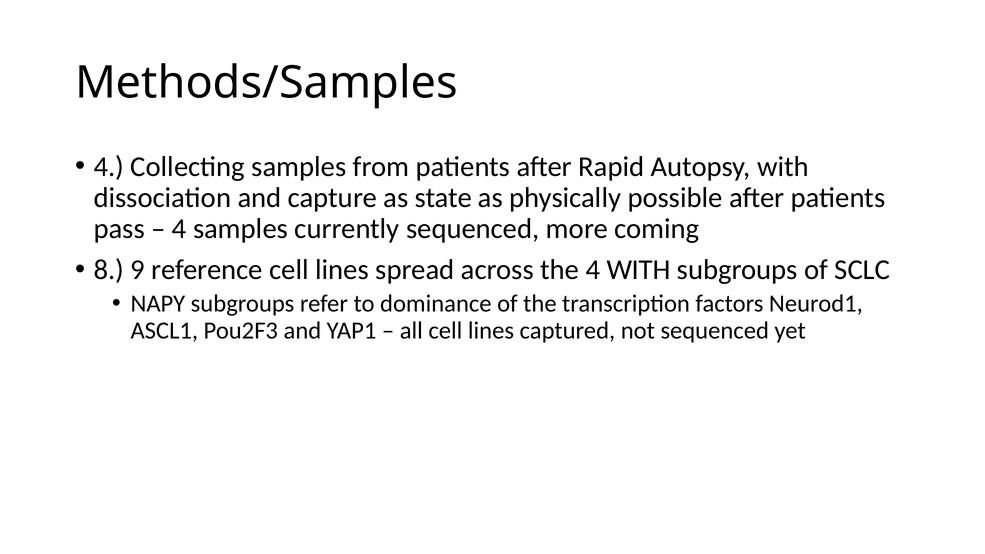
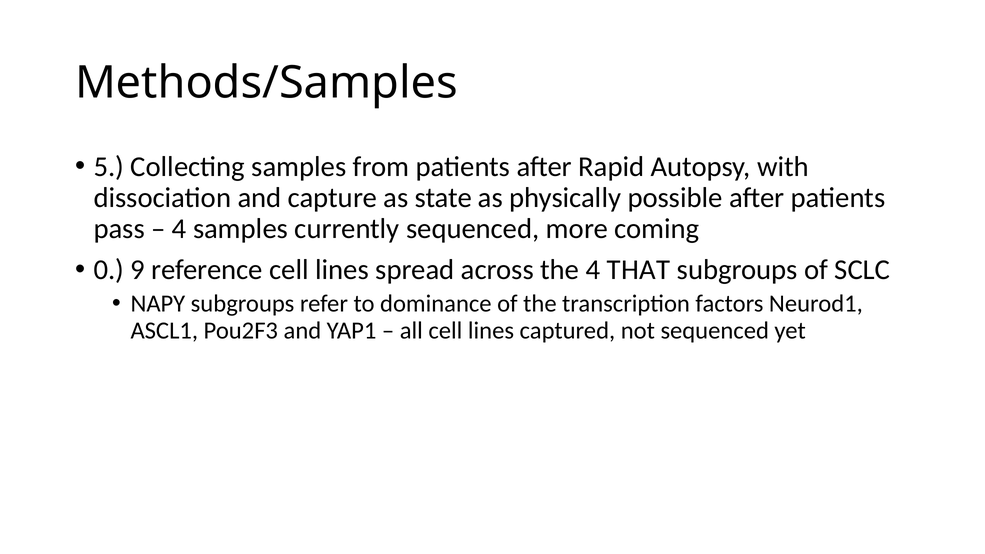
4 at (109, 167): 4 -> 5
8: 8 -> 0
4 WITH: WITH -> THAT
